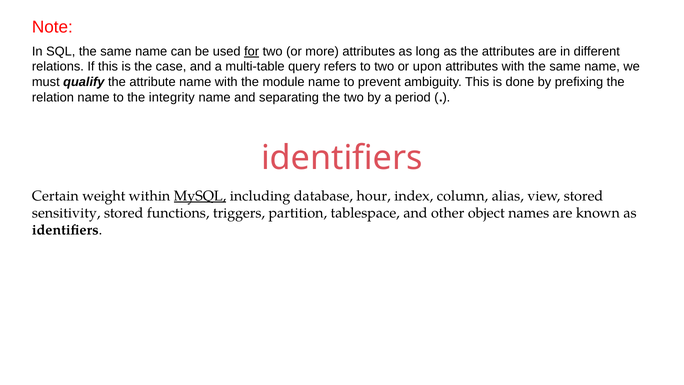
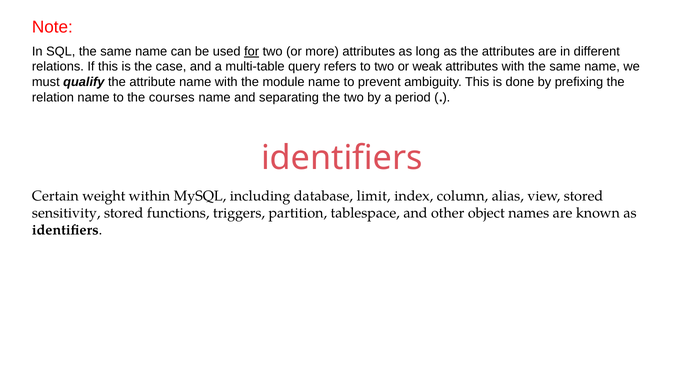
upon: upon -> weak
integrity: integrity -> courses
MySQL underline: present -> none
hour: hour -> limit
